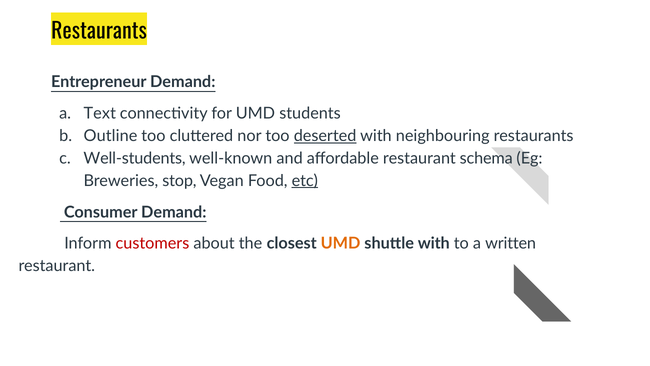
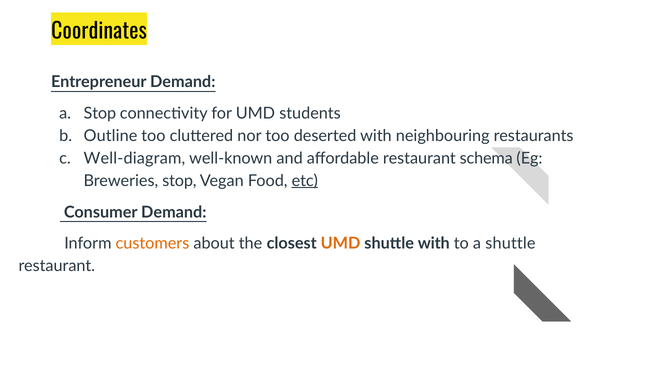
Restaurants at (99, 31): Restaurants -> Coordinates
a Text: Text -> Stop
deserted underline: present -> none
Well-students: Well-students -> Well-diagram
customers colour: red -> orange
a written: written -> shuttle
